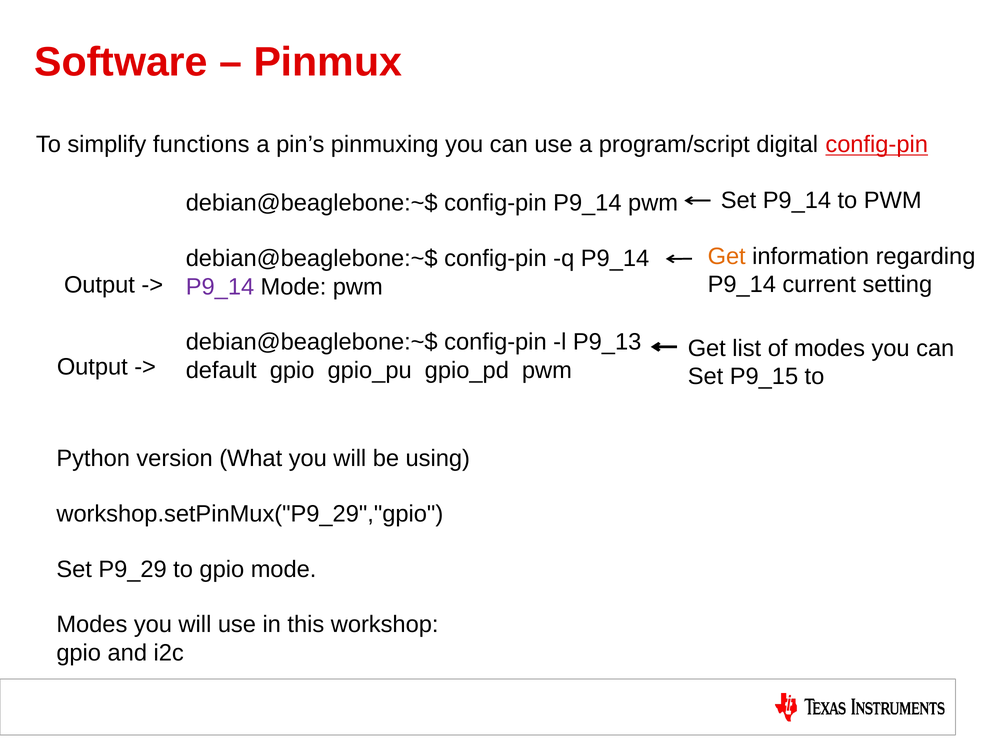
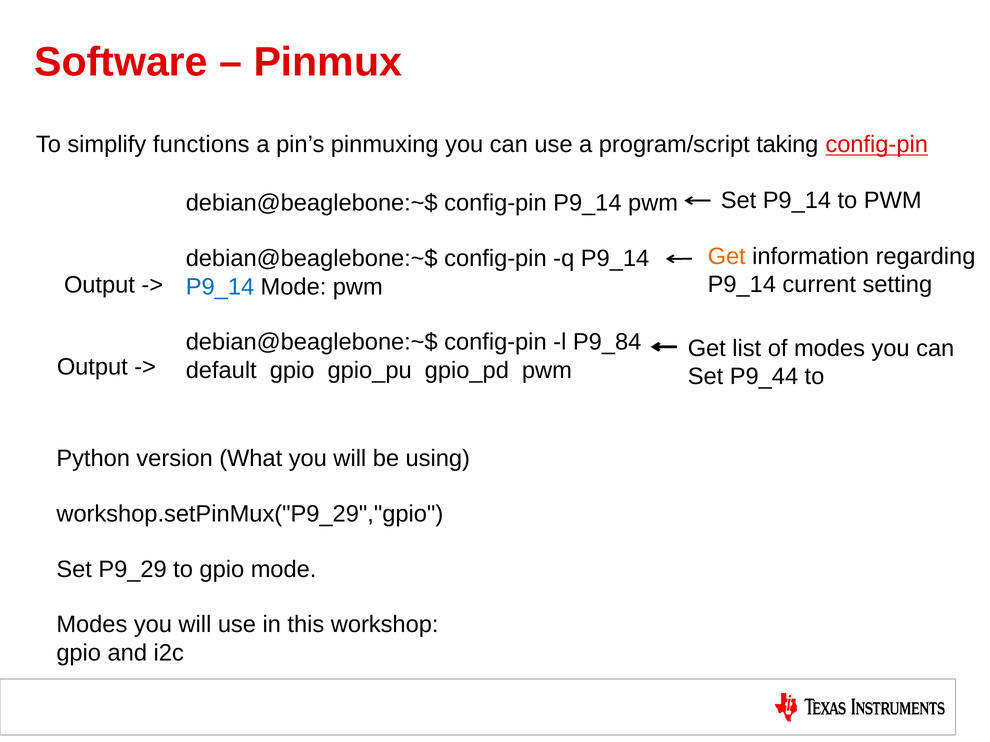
digital: digital -> taking
P9_14 at (220, 287) colour: purple -> blue
P9_13: P9_13 -> P9_84
P9_15: P9_15 -> P9_44
